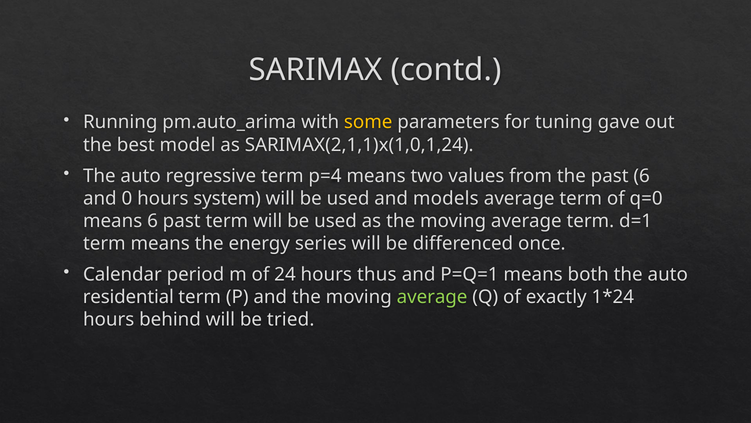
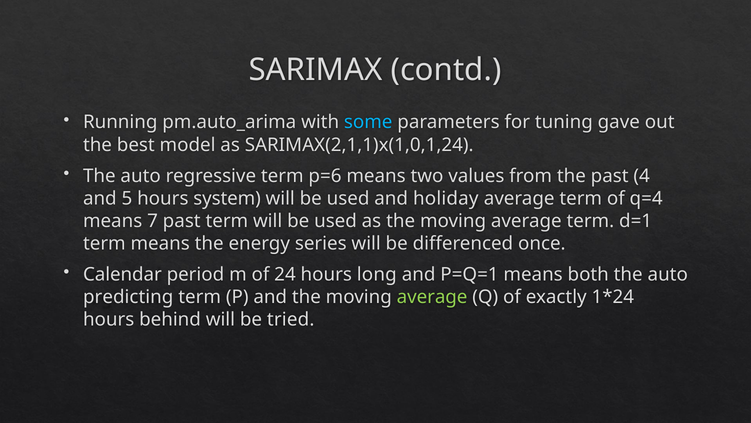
some colour: yellow -> light blue
p=4: p=4 -> p=6
past 6: 6 -> 4
0: 0 -> 5
models: models -> holiday
q=0: q=0 -> q=4
means 6: 6 -> 7
thus: thus -> long
residential: residential -> predicting
